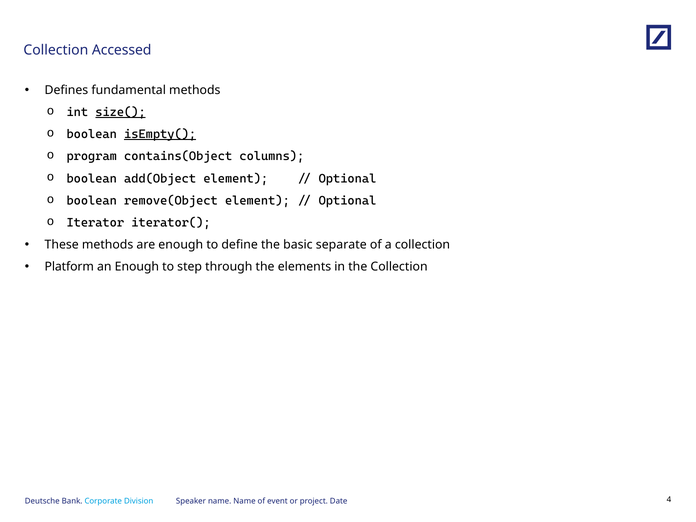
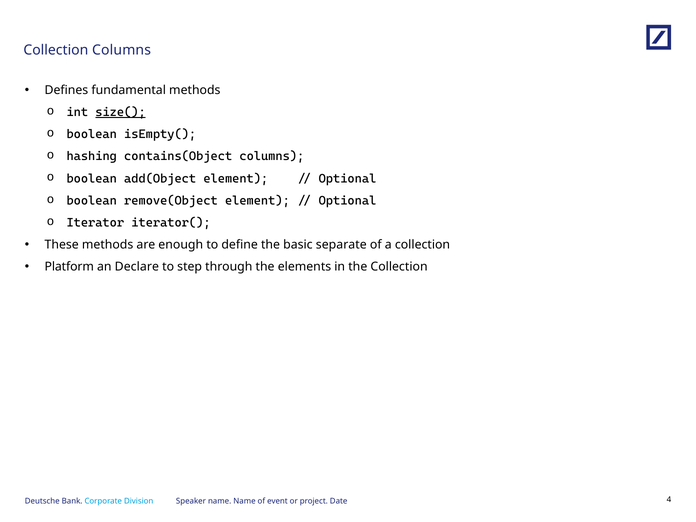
Collection Accessed: Accessed -> Columns
isEmpty( underline: present -> none
program: program -> hashing
an Enough: Enough -> Declare
